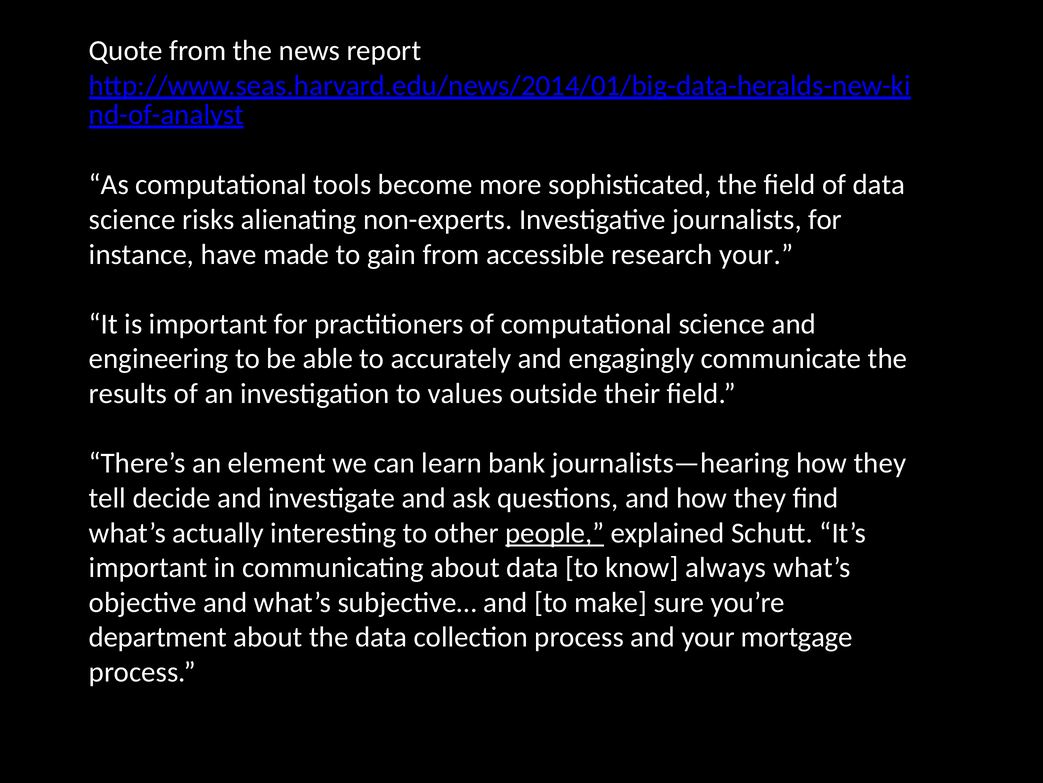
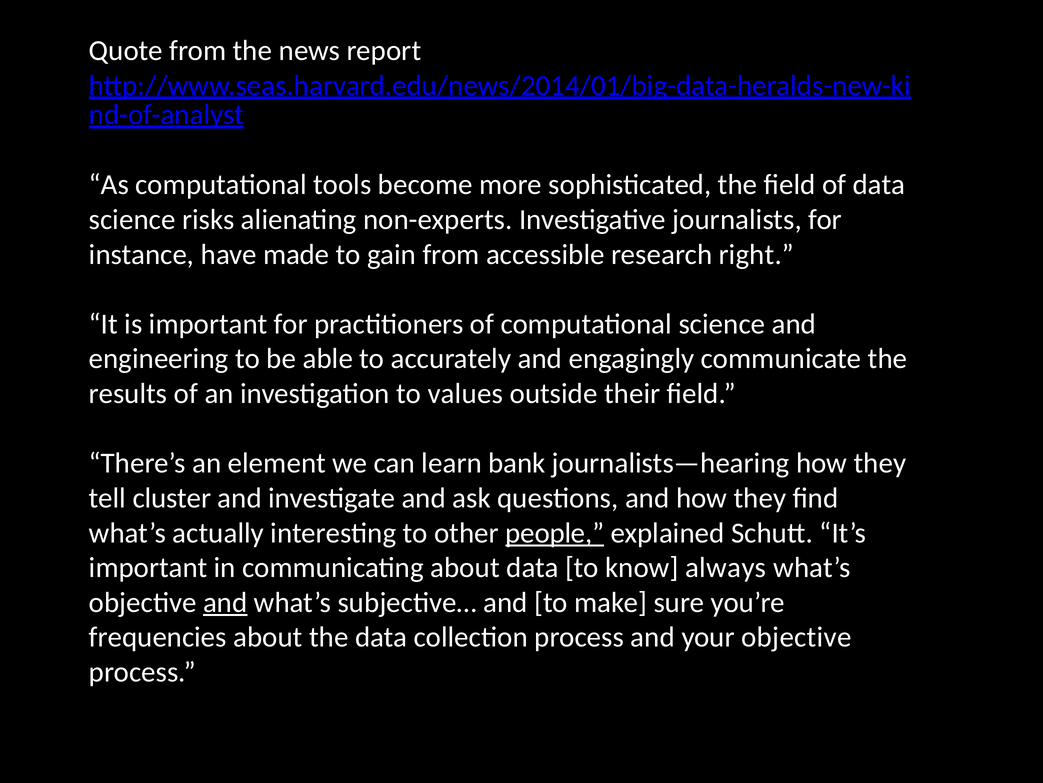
research your: your -> right
decide: decide -> cluster
and at (225, 602) underline: none -> present
department: department -> frequencies
your mortgage: mortgage -> objective
